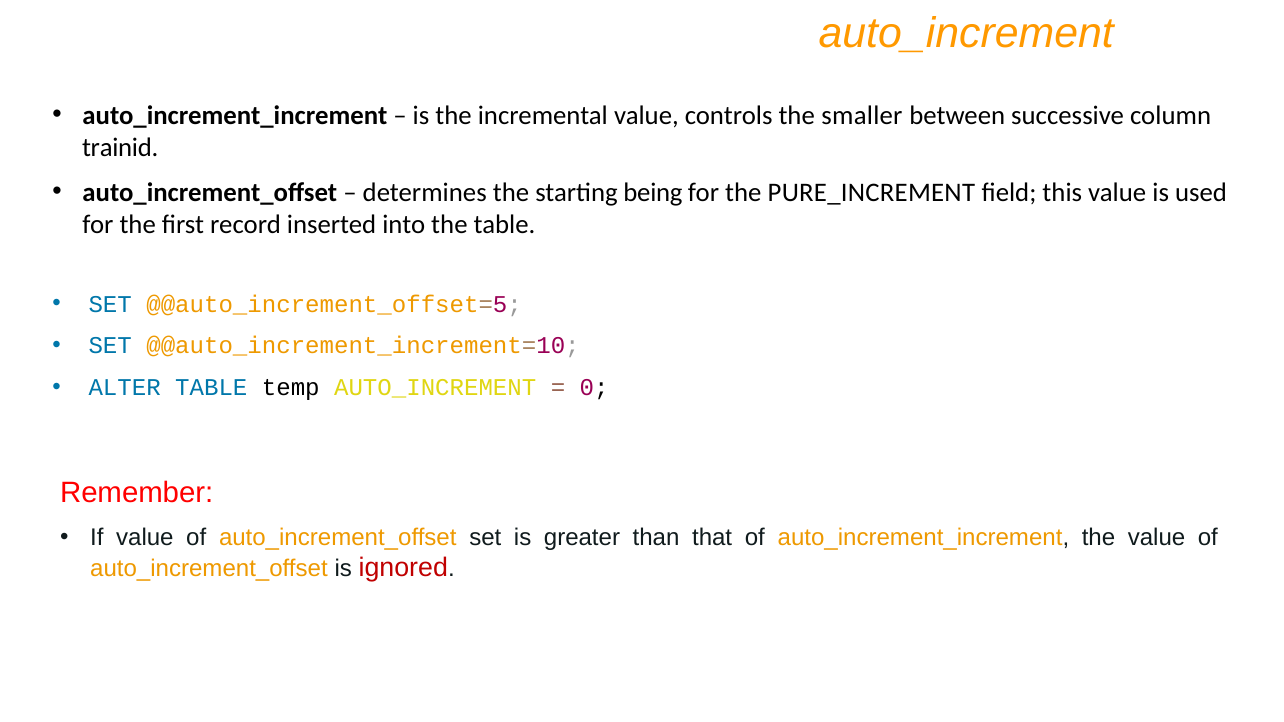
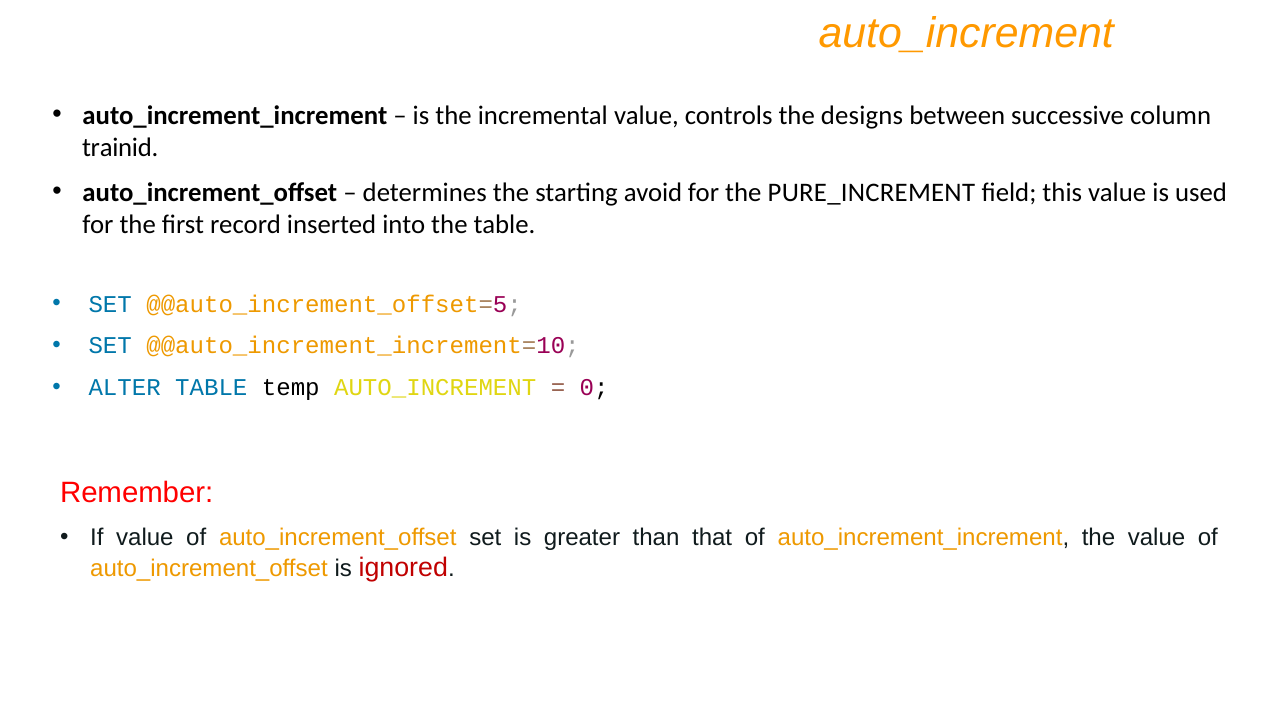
smaller: smaller -> designs
being: being -> avoid
